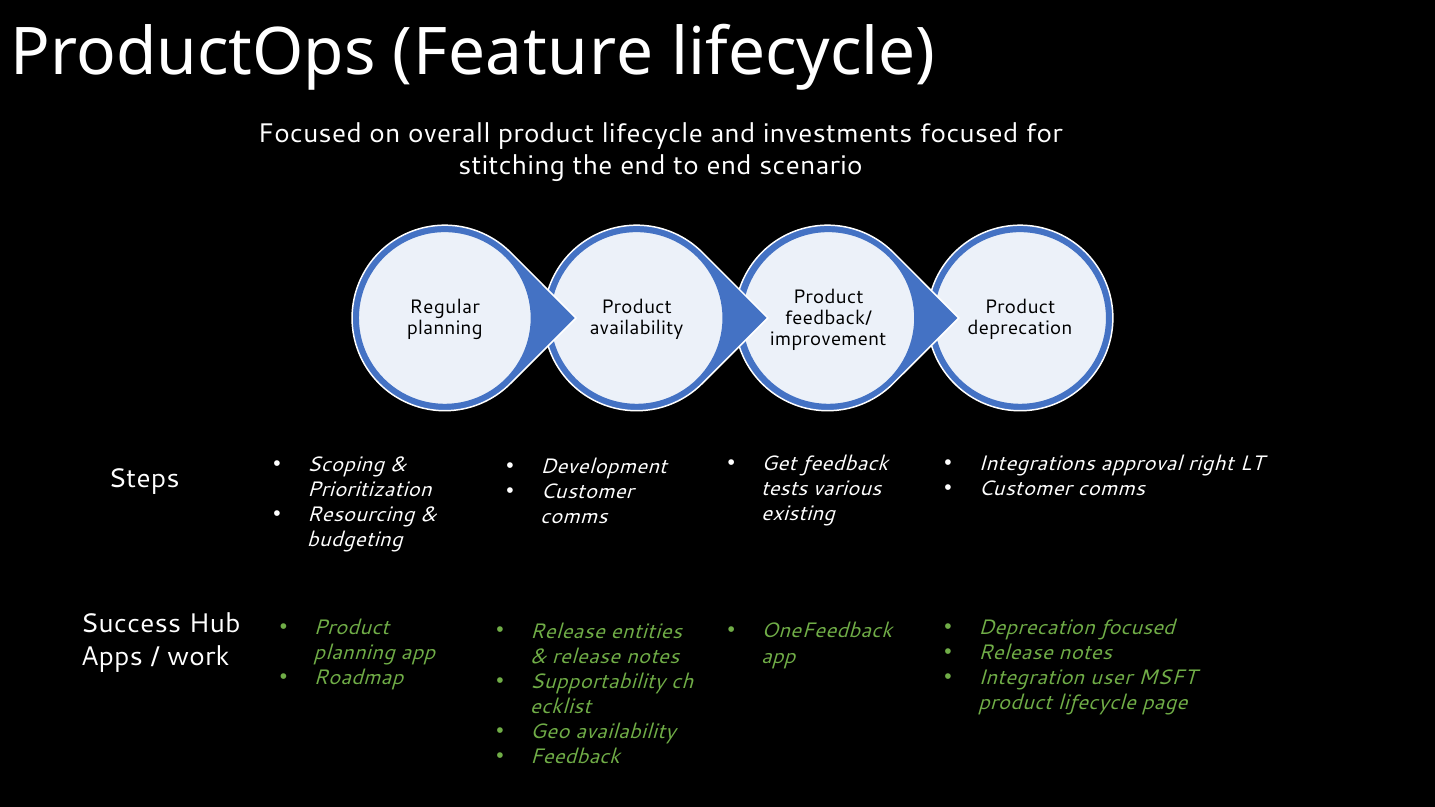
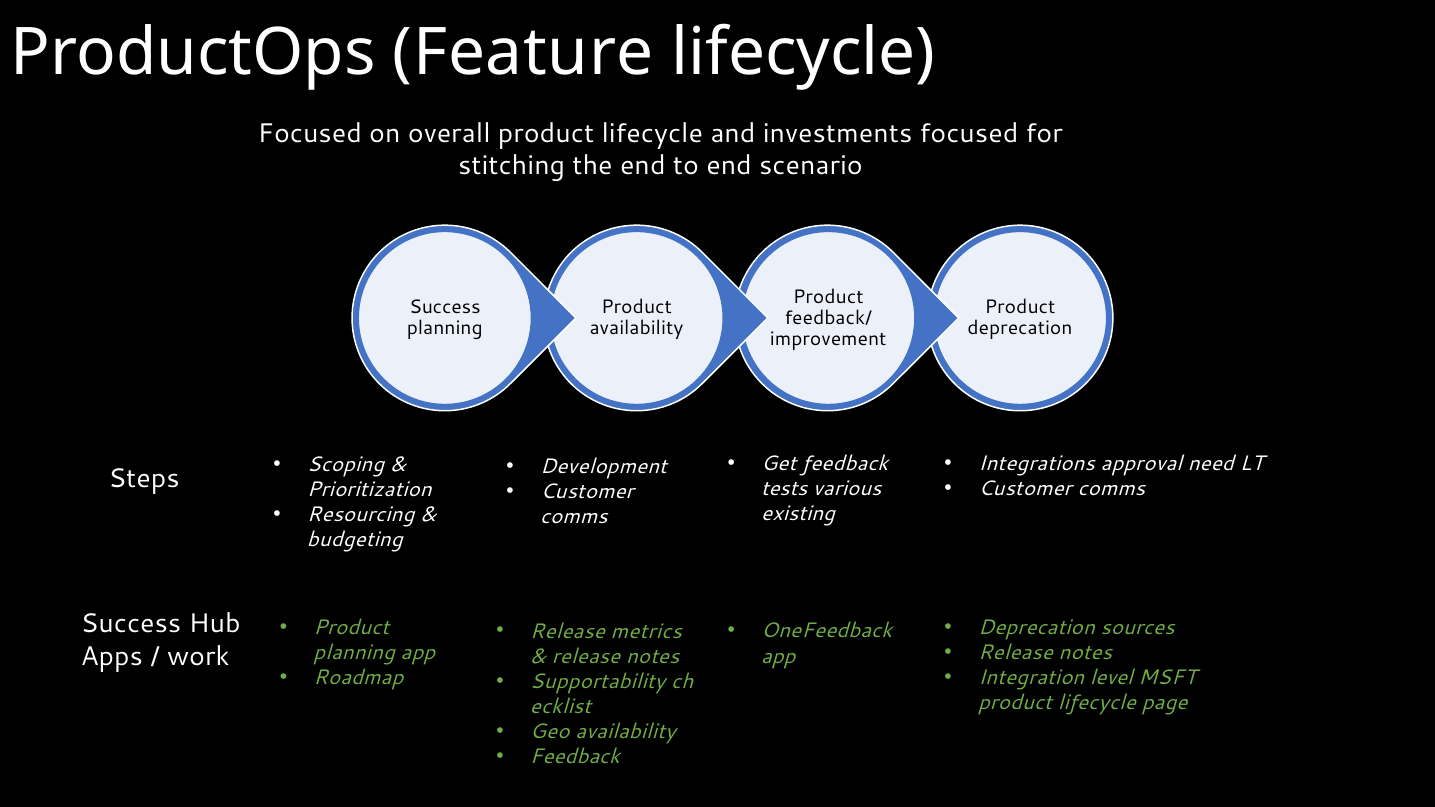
Regular at (445, 307): Regular -> Success
right: right -> need
Deprecation focused: focused -> sources
entities: entities -> metrics
user: user -> level
